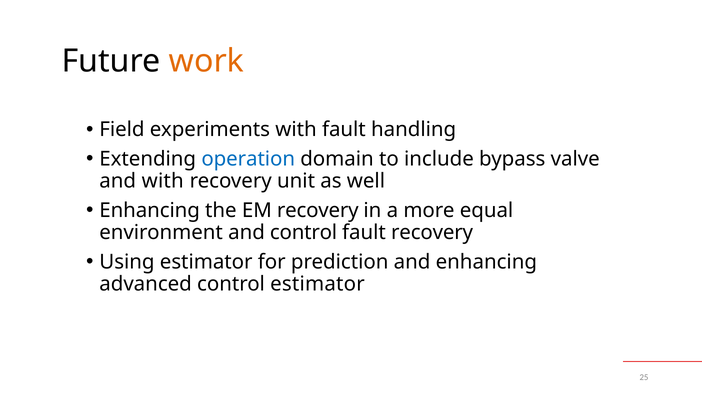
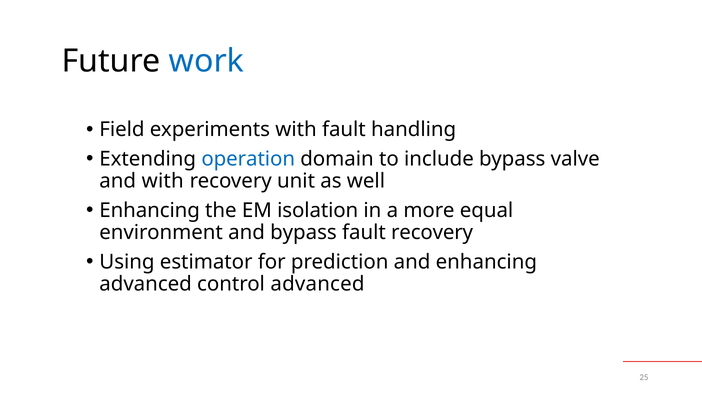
work colour: orange -> blue
EM recovery: recovery -> isolation
and control: control -> bypass
control estimator: estimator -> advanced
